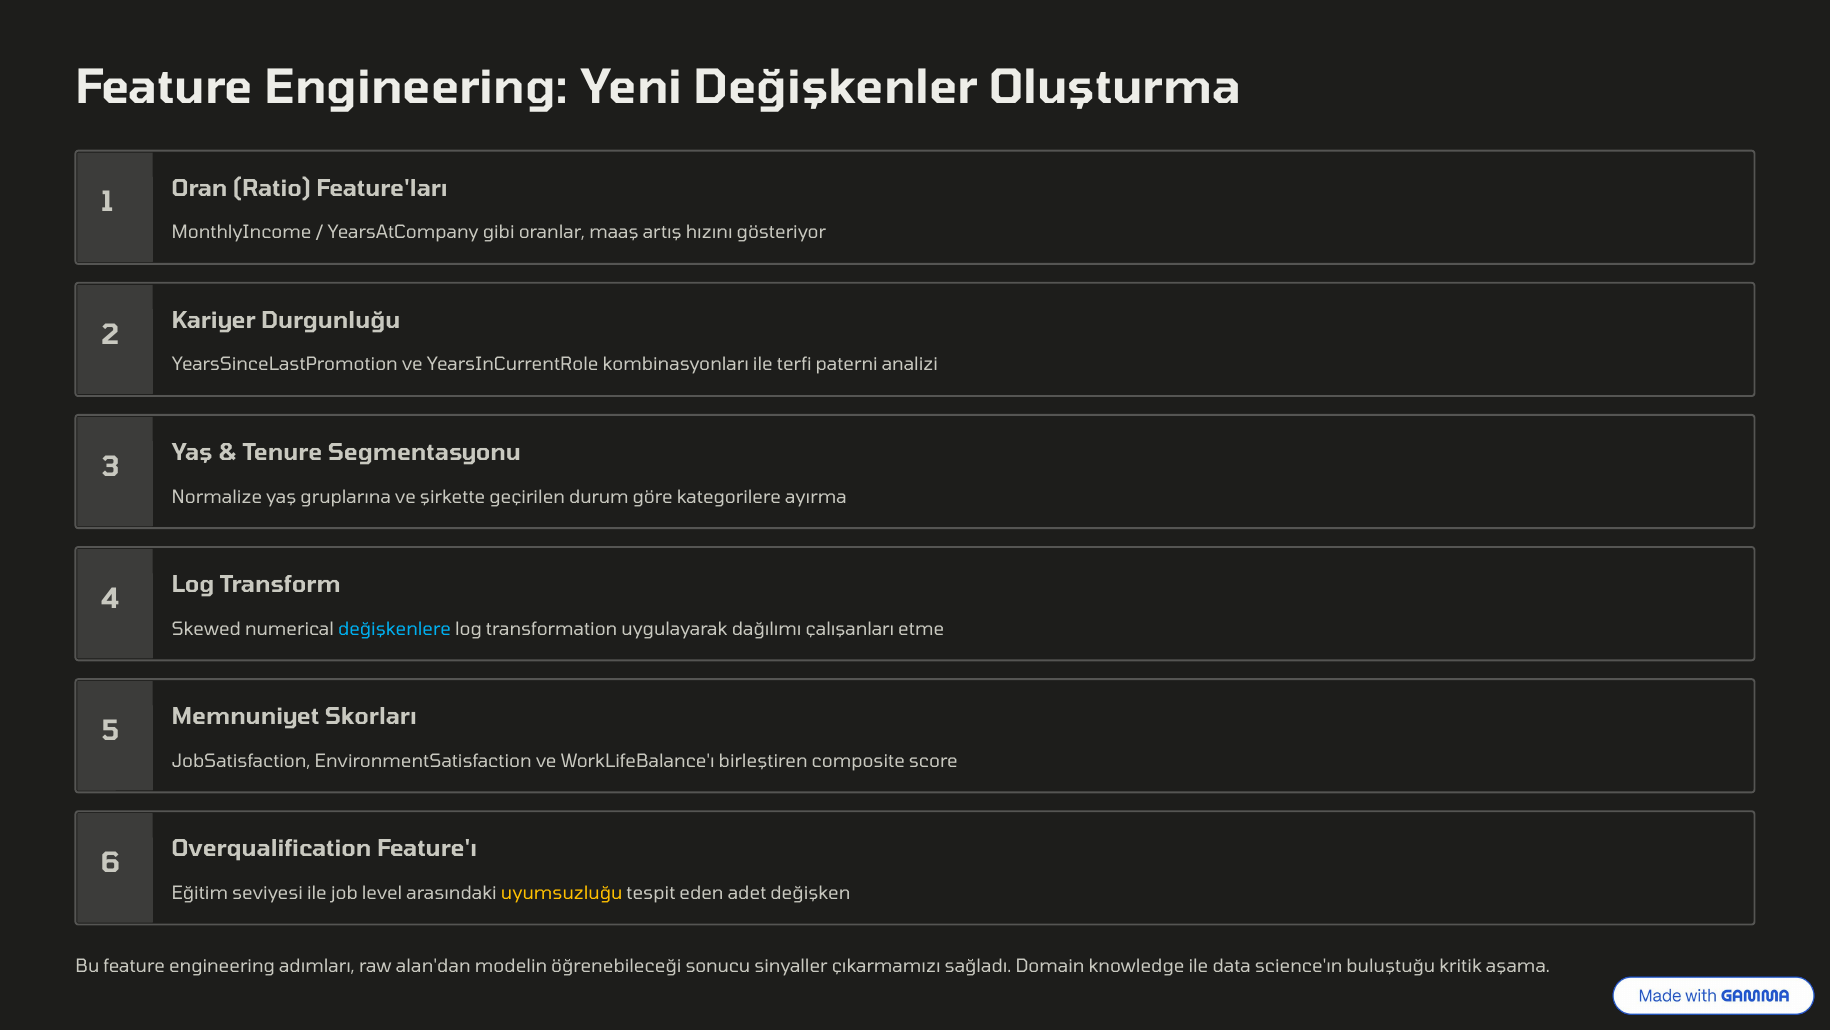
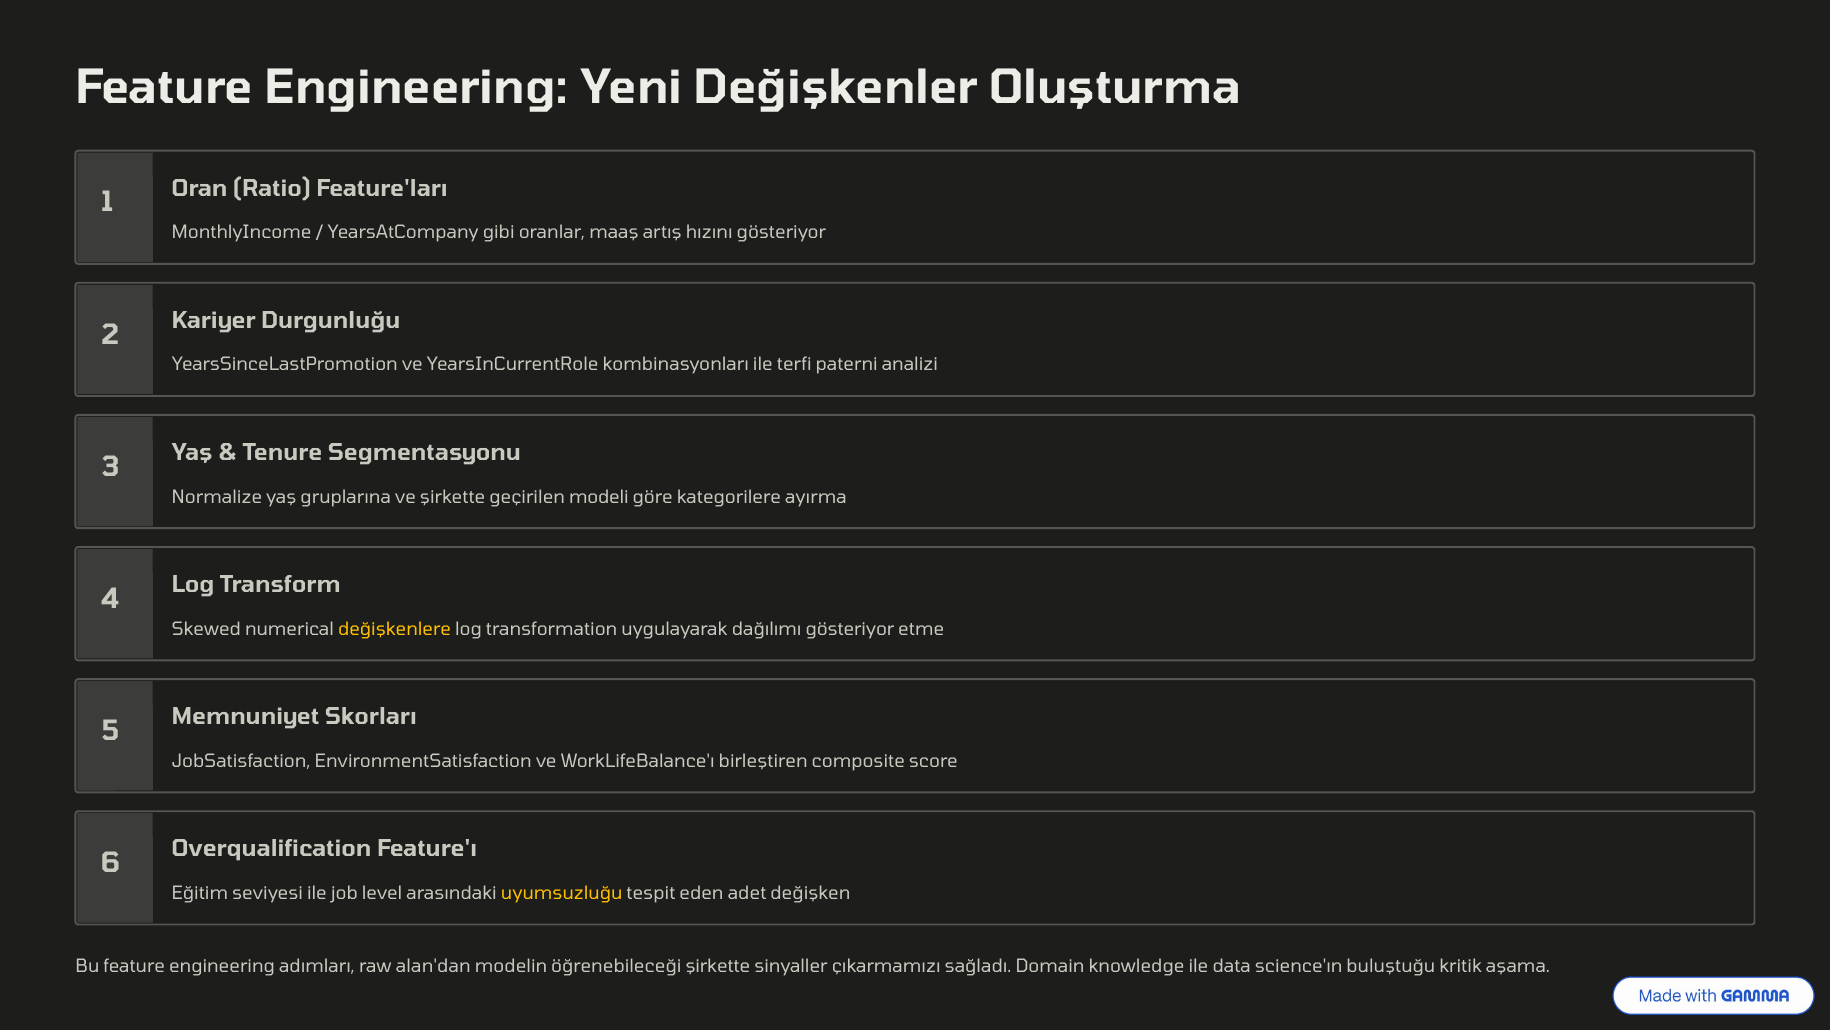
durum: durum -> modeli
değişkenlere colour: light blue -> yellow
dağılımı çalışanları: çalışanları -> gösteriyor
öğrenebileceği sonucu: sonucu -> şirkette
